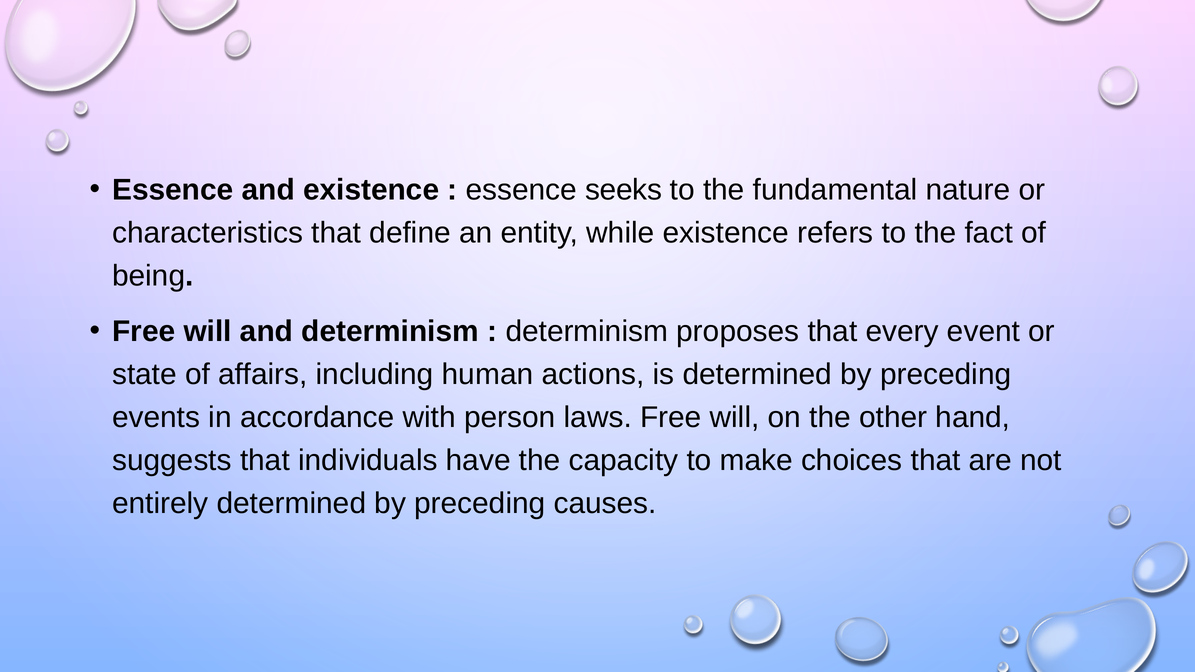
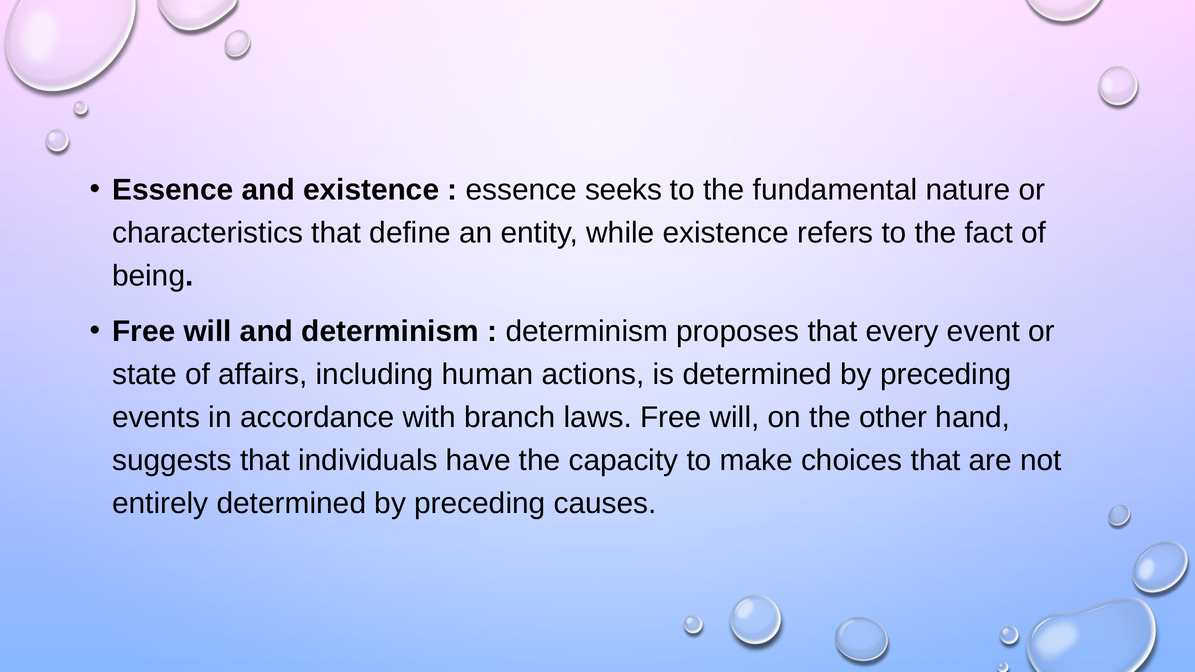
person: person -> branch
